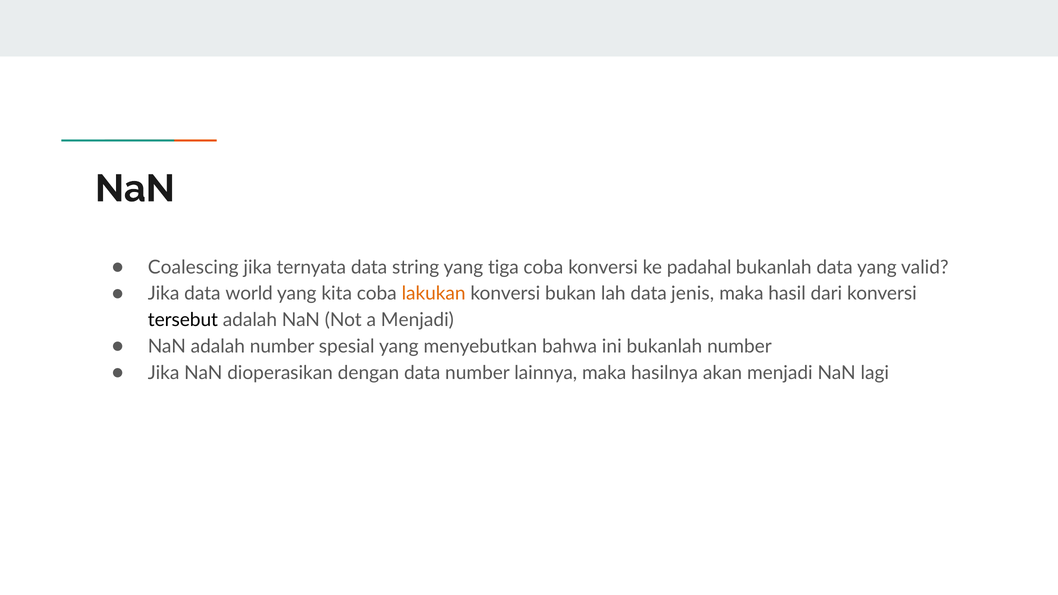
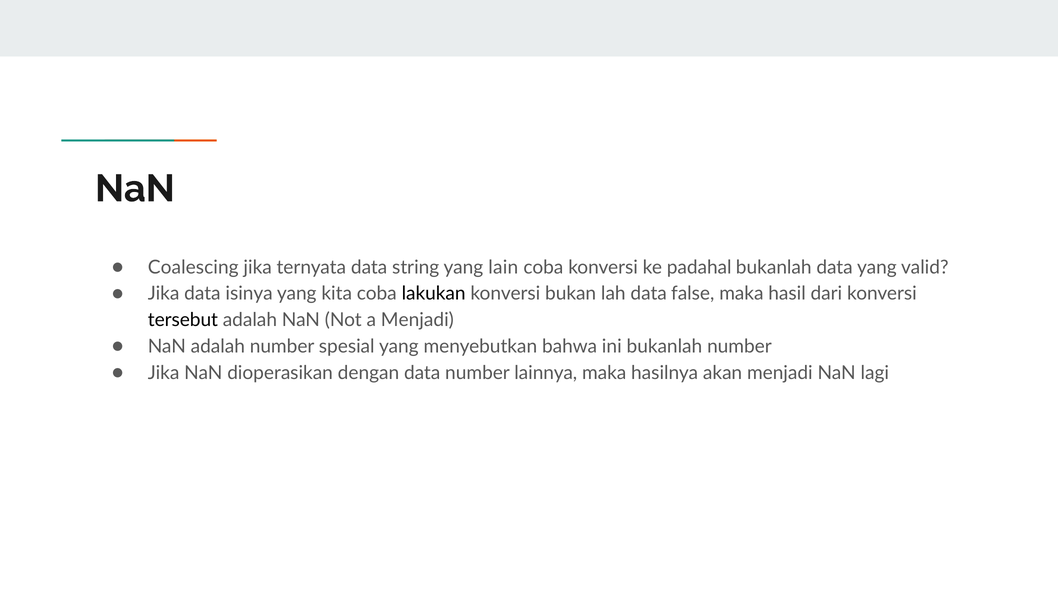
tiga: tiga -> lain
world: world -> isinya
lakukan colour: orange -> black
jenis: jenis -> false
